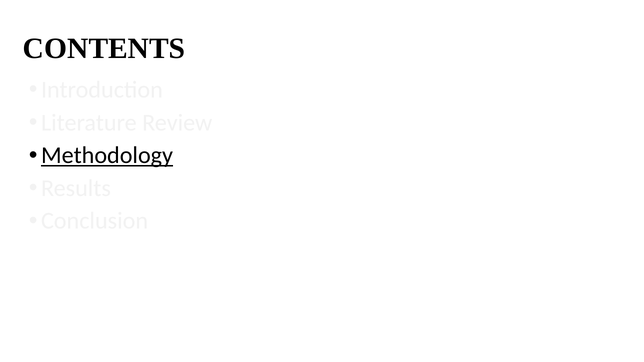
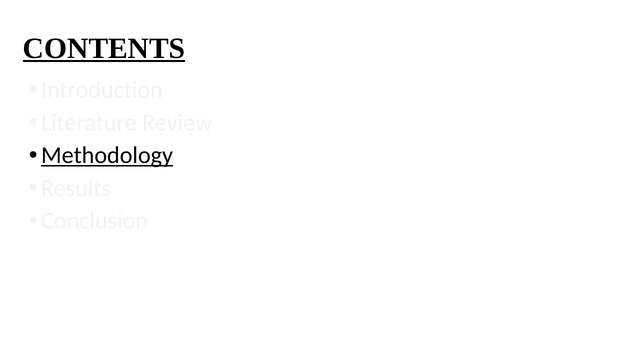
CONTENTS underline: none -> present
